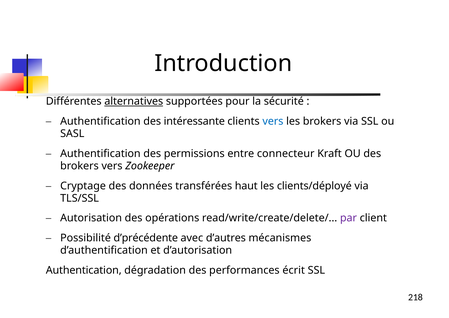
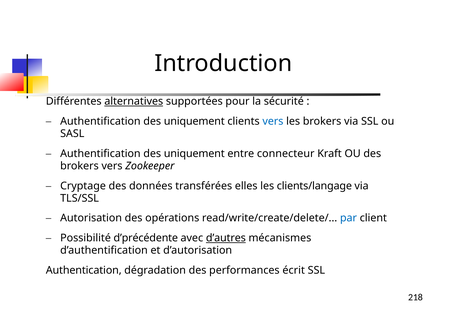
intéressante at (194, 121): intéressante -> uniquement
permissions at (194, 153): permissions -> uniquement
haut: haut -> elles
clients/déployé: clients/déployé -> clients/langage
par colour: purple -> blue
d’autres underline: none -> present
